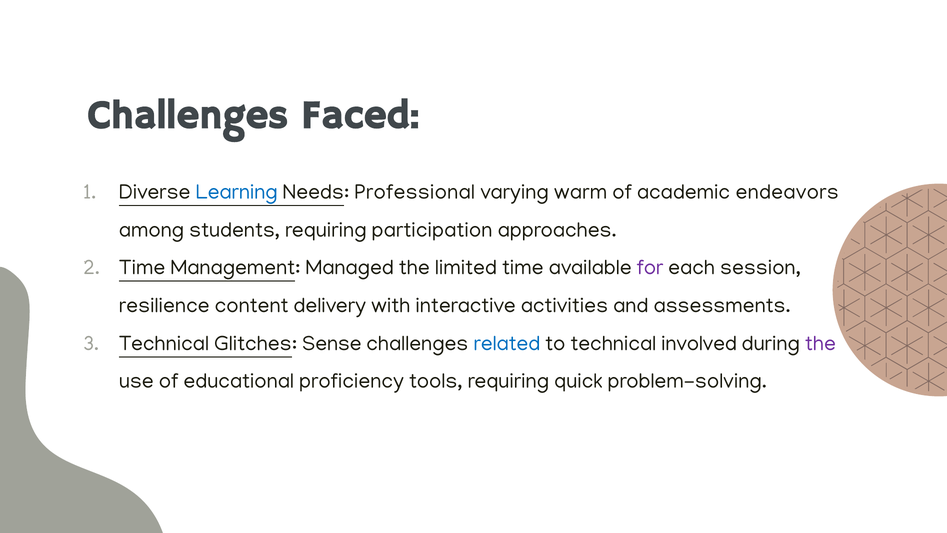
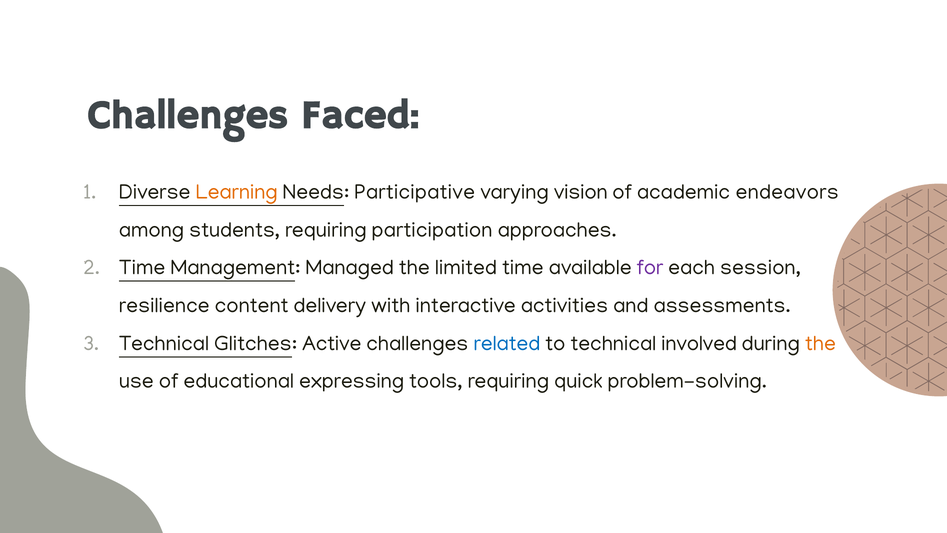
Learning colour: blue -> orange
Professional: Professional -> Participative
warm: warm -> vision
Sense: Sense -> Active
the at (820, 343) colour: purple -> orange
proficiency: proficiency -> expressing
